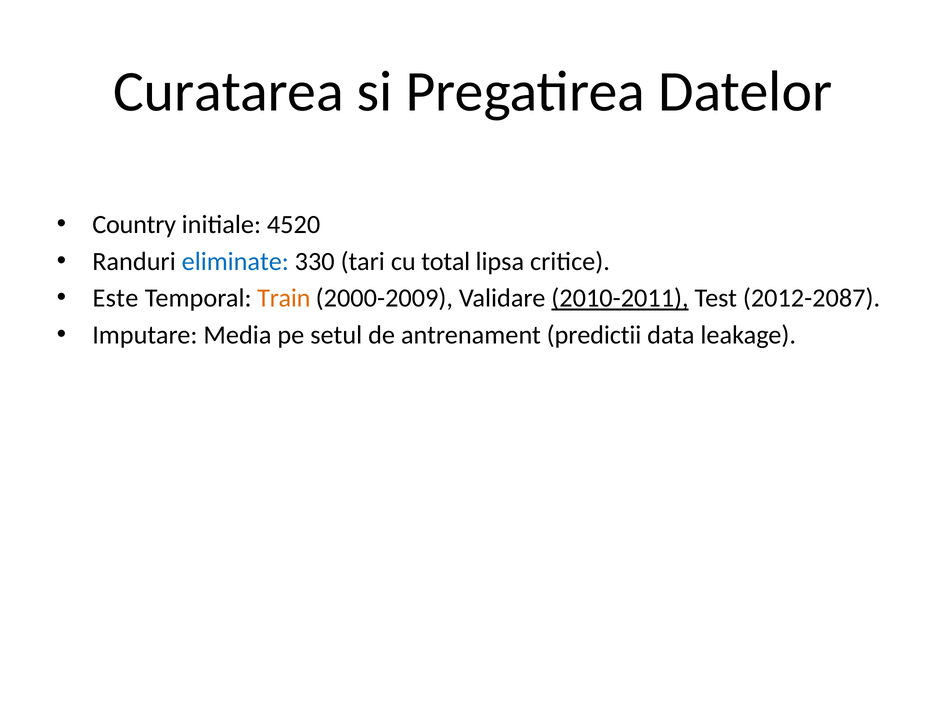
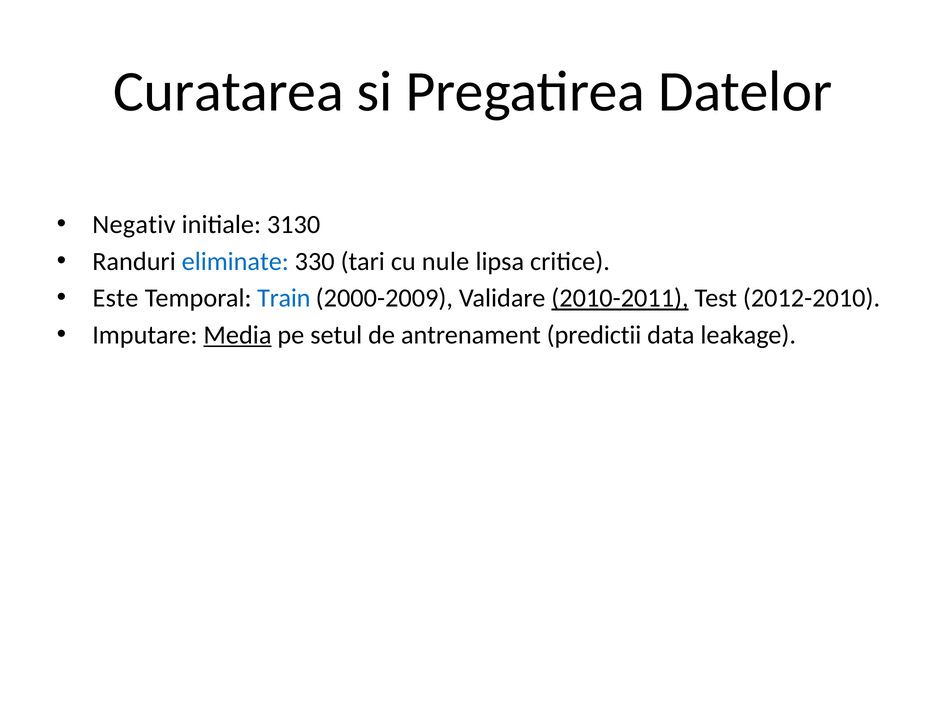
Country: Country -> Negativ
4520: 4520 -> 3130
total: total -> nule
Train colour: orange -> blue
2012-2087: 2012-2087 -> 2012-2010
Media underline: none -> present
